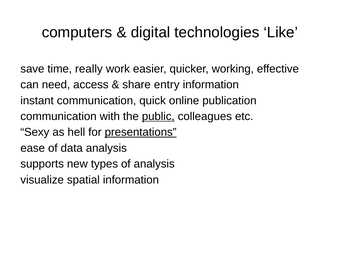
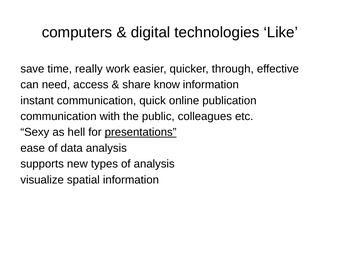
working: working -> through
entry: entry -> know
public underline: present -> none
